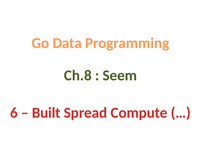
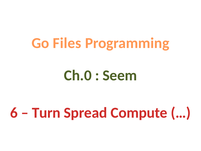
Data: Data -> Files
Ch.8: Ch.8 -> Ch.0
Built: Built -> Turn
